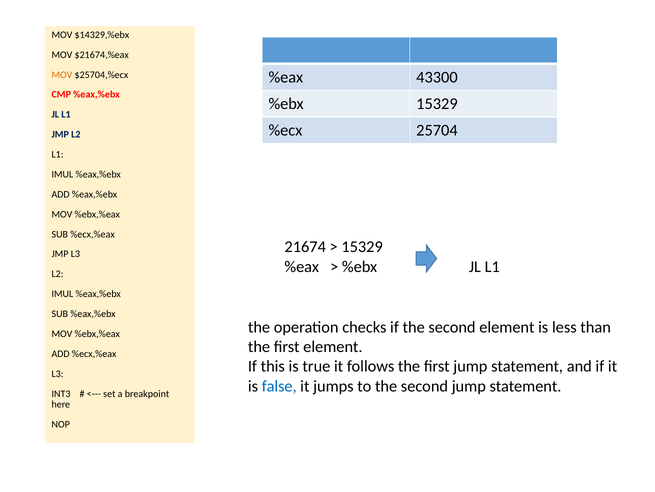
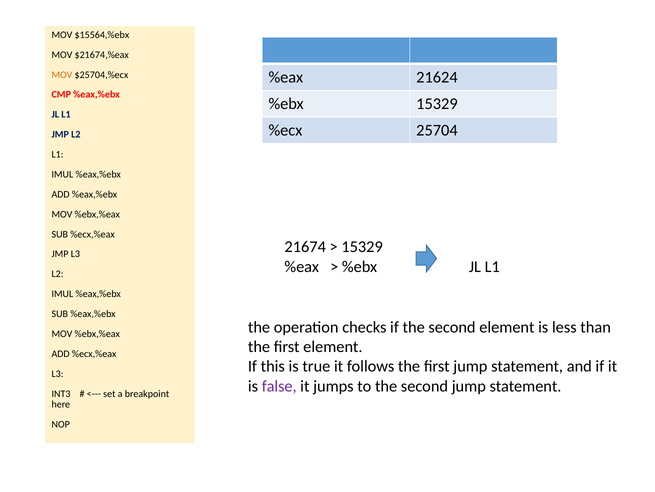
$14329,%ebx: $14329,%ebx -> $15564,%ebx
43300: 43300 -> 21624
false colour: blue -> purple
